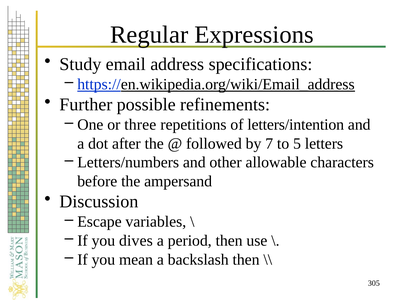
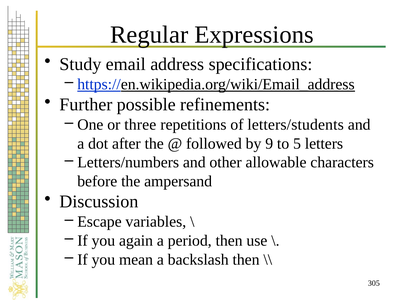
letters/intention: letters/intention -> letters/students
7: 7 -> 9
dives: dives -> again
